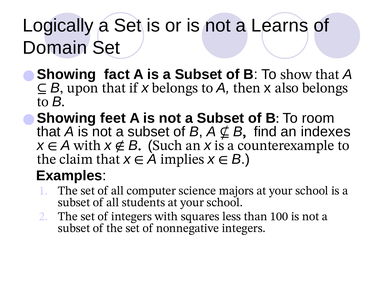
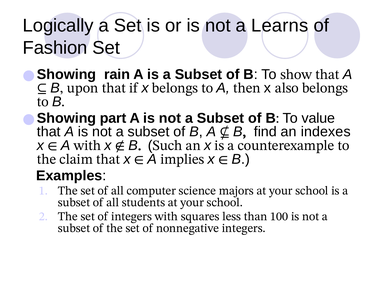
Domain: Domain -> Fashion
fact: fact -> rain
feet: feet -> part
room: room -> value
